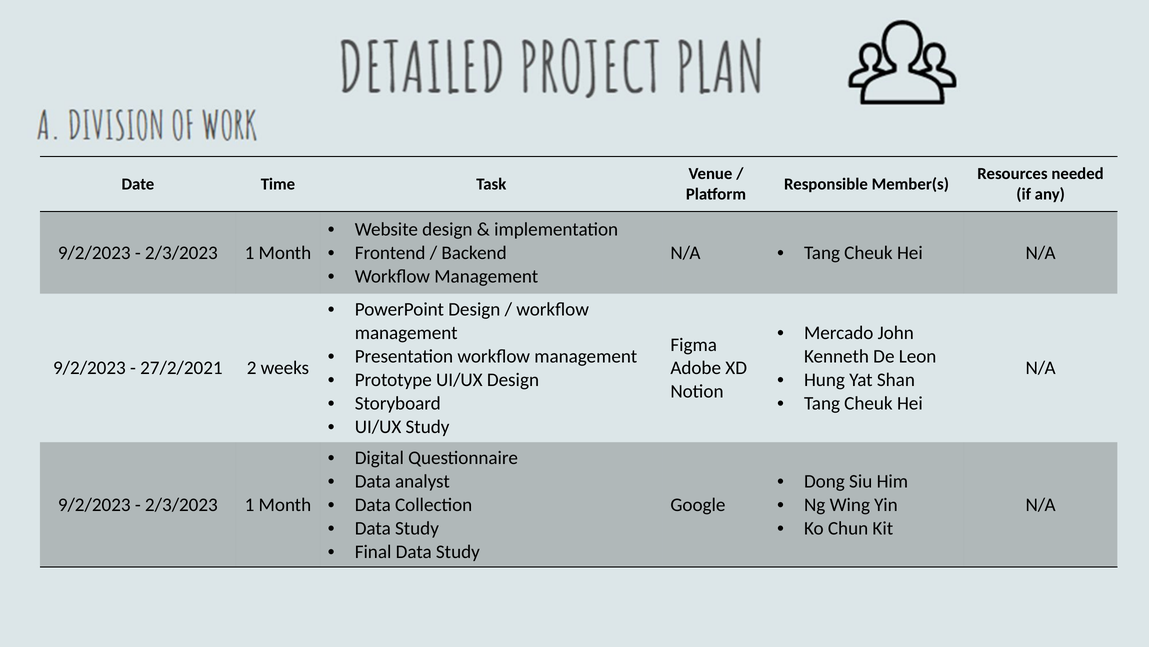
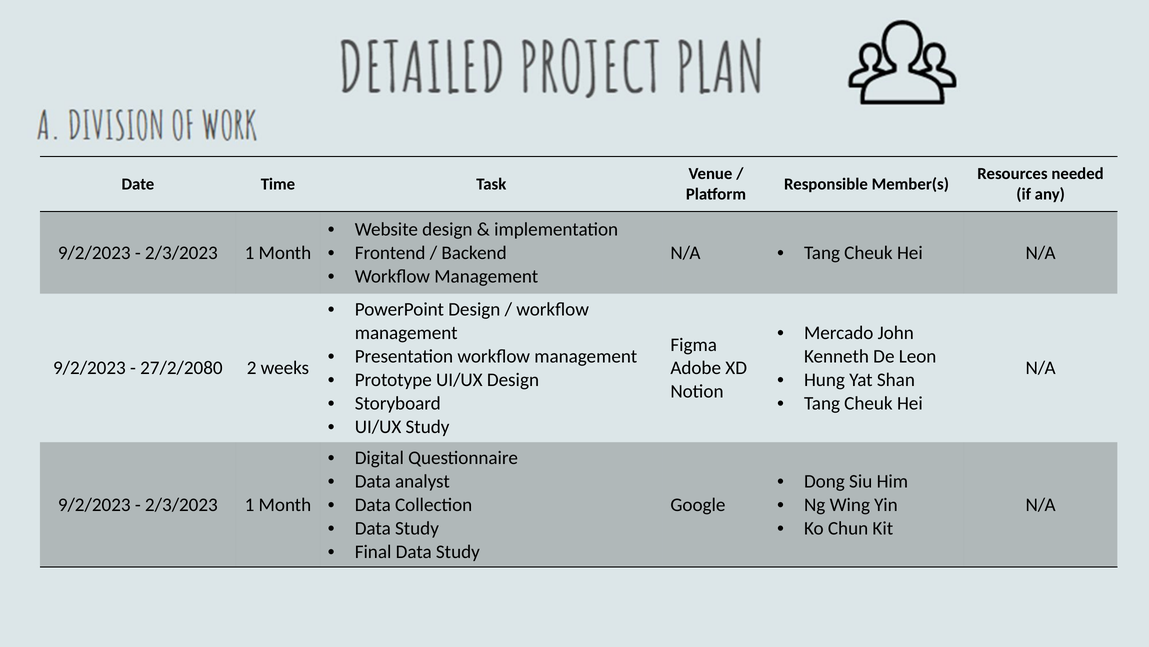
27/2/2021: 27/2/2021 -> 27/2/2080
